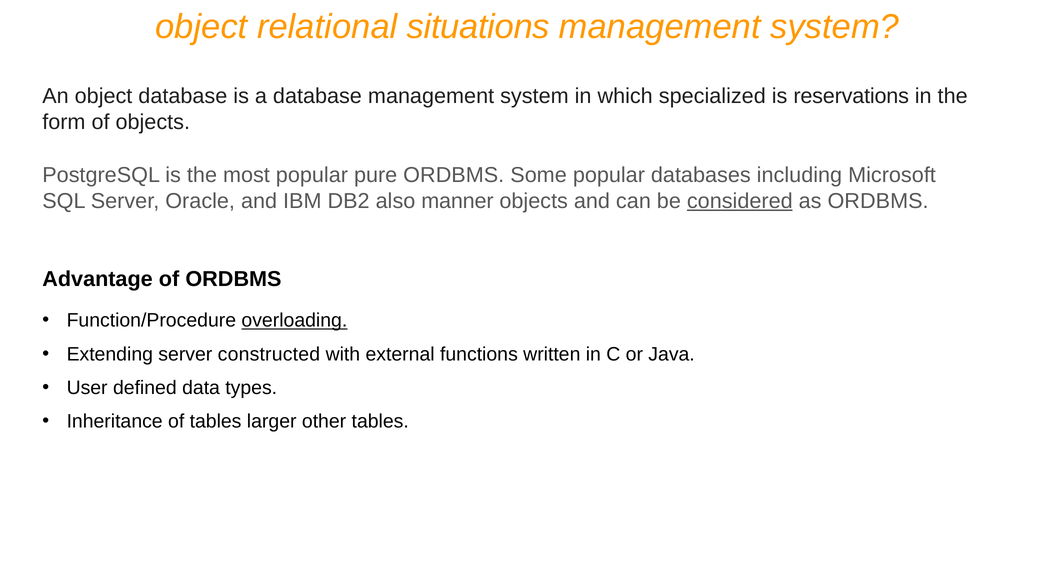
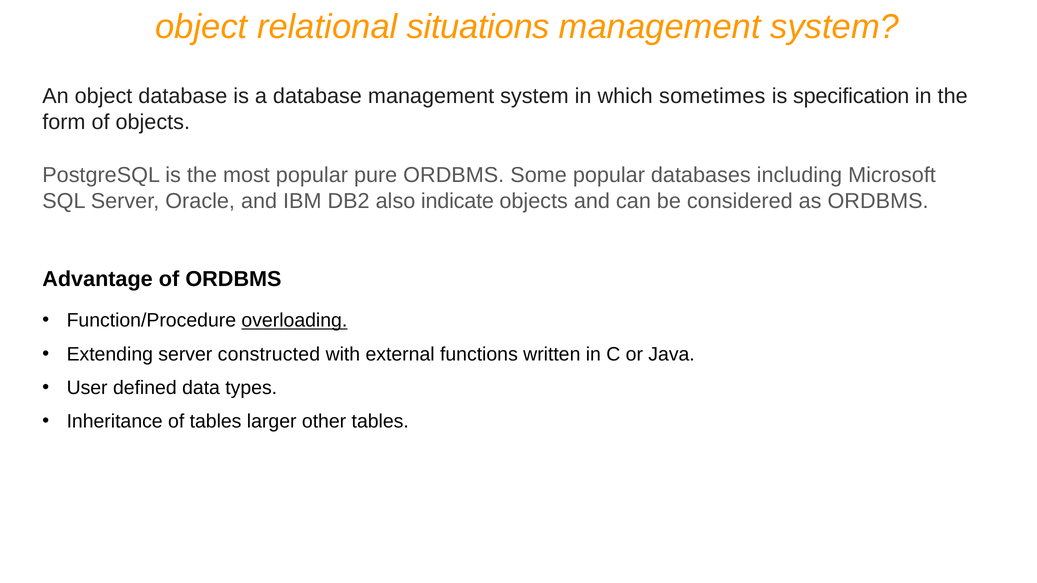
specialized: specialized -> sometimes
reservations: reservations -> specification
manner: manner -> indicate
considered underline: present -> none
